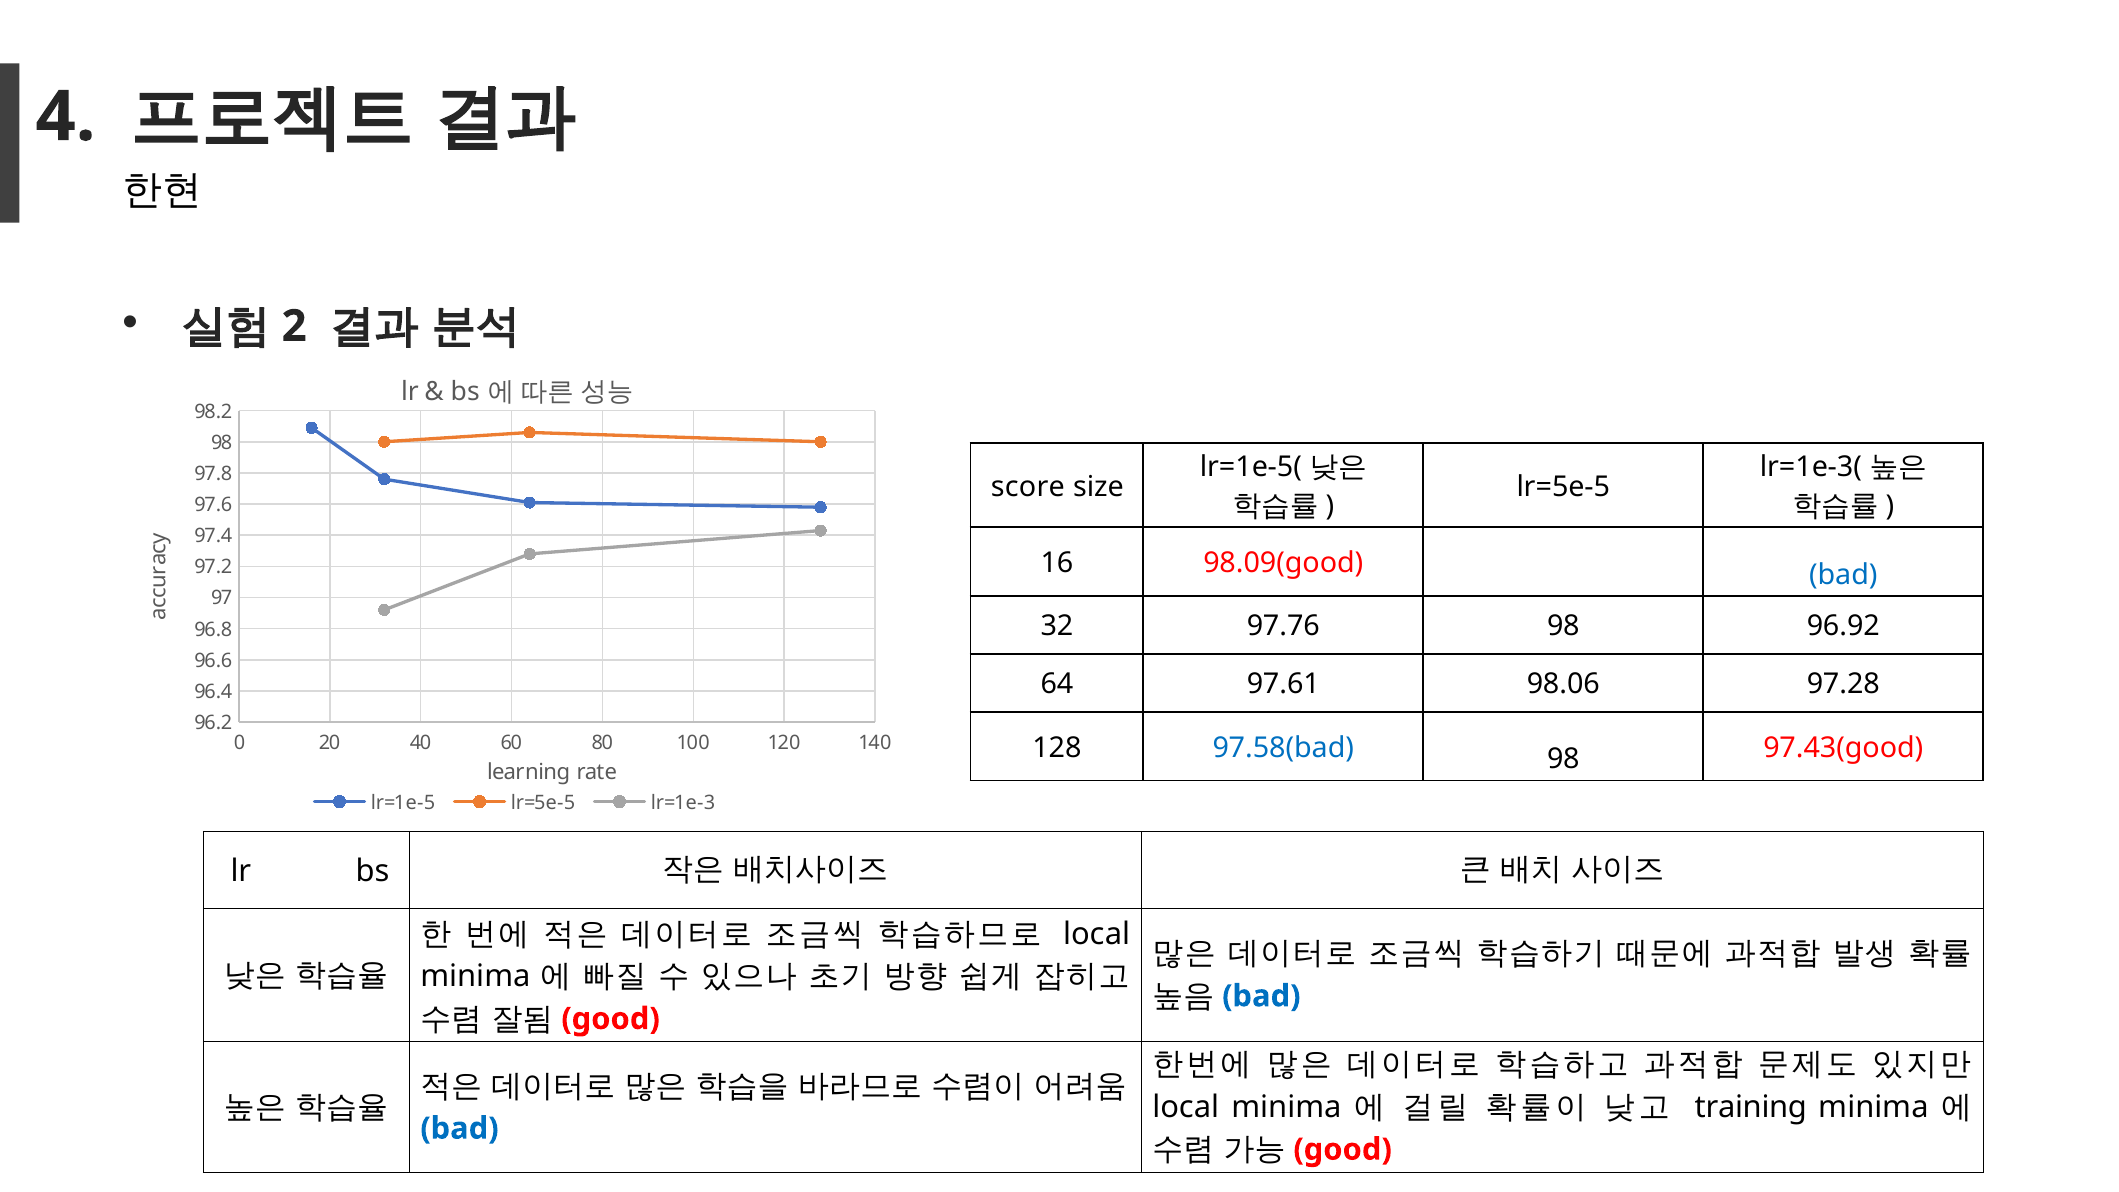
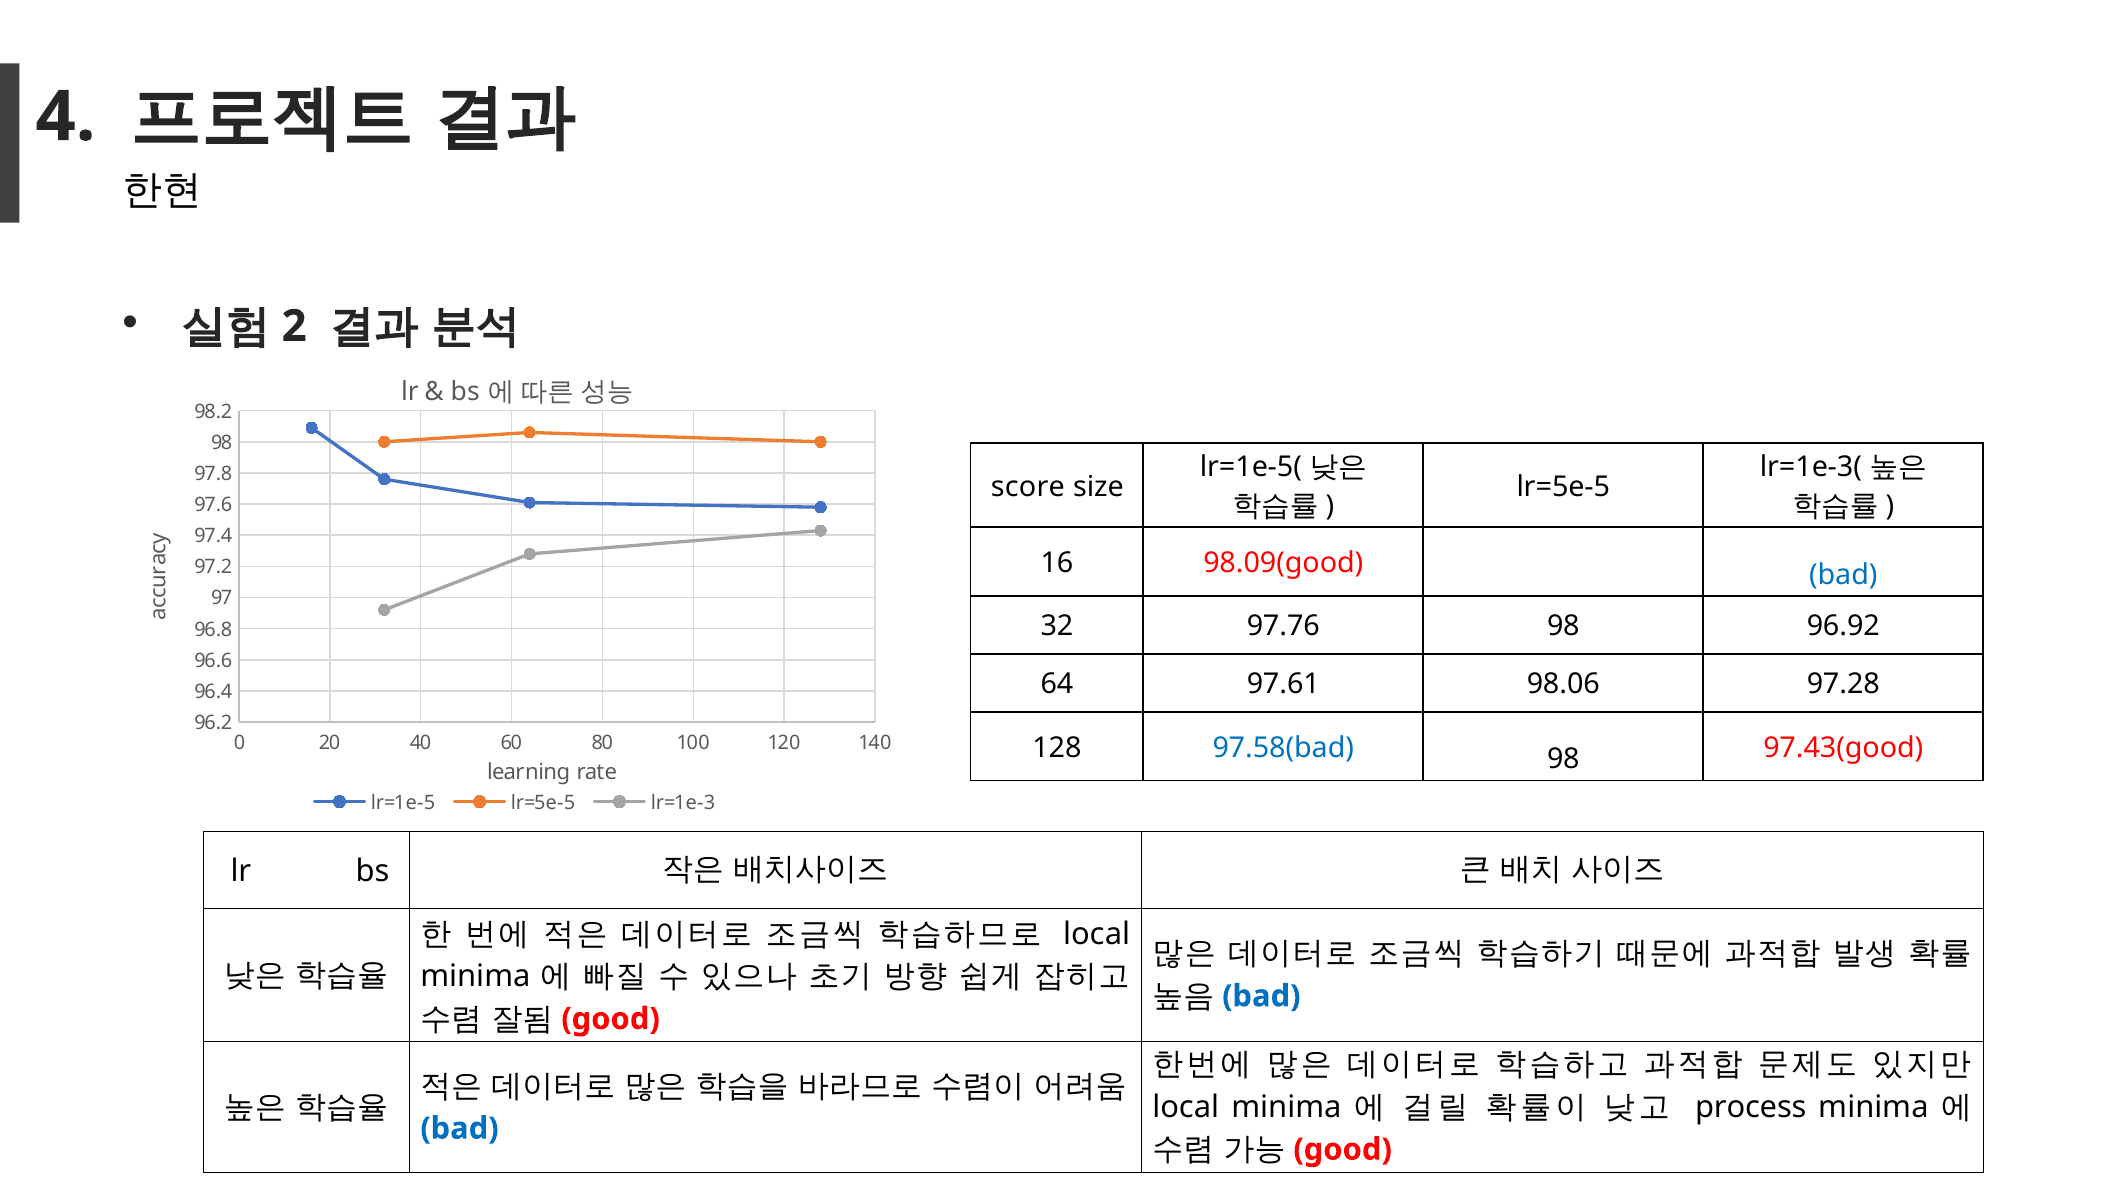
training: training -> process
